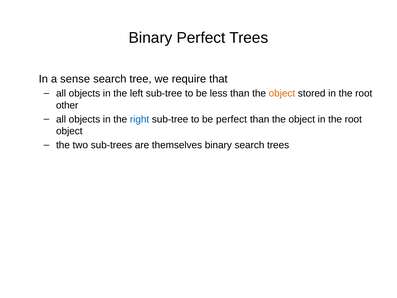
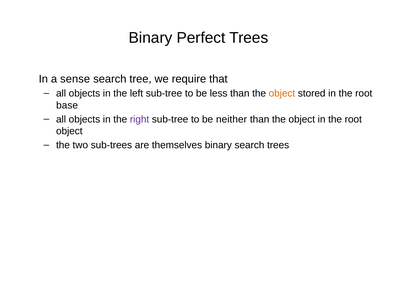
other: other -> base
right colour: blue -> purple
be perfect: perfect -> neither
